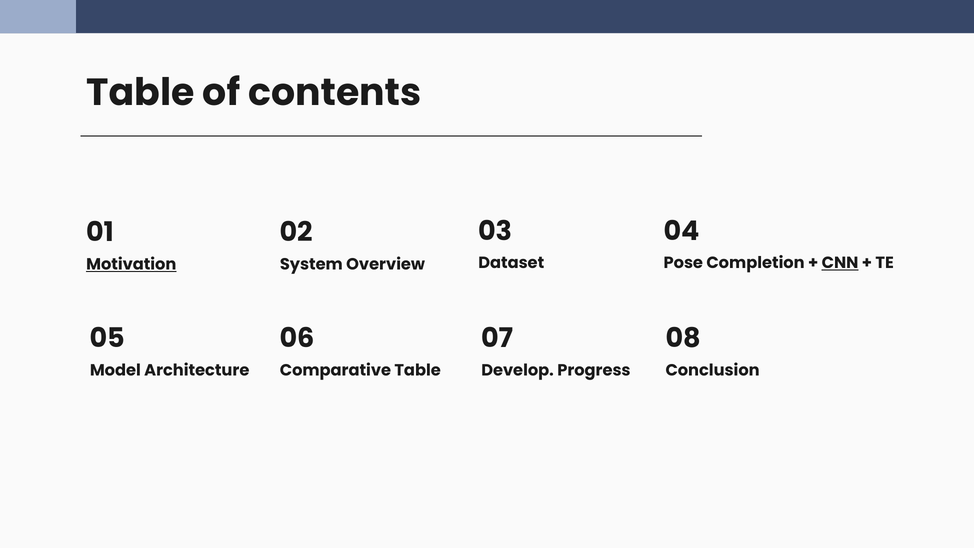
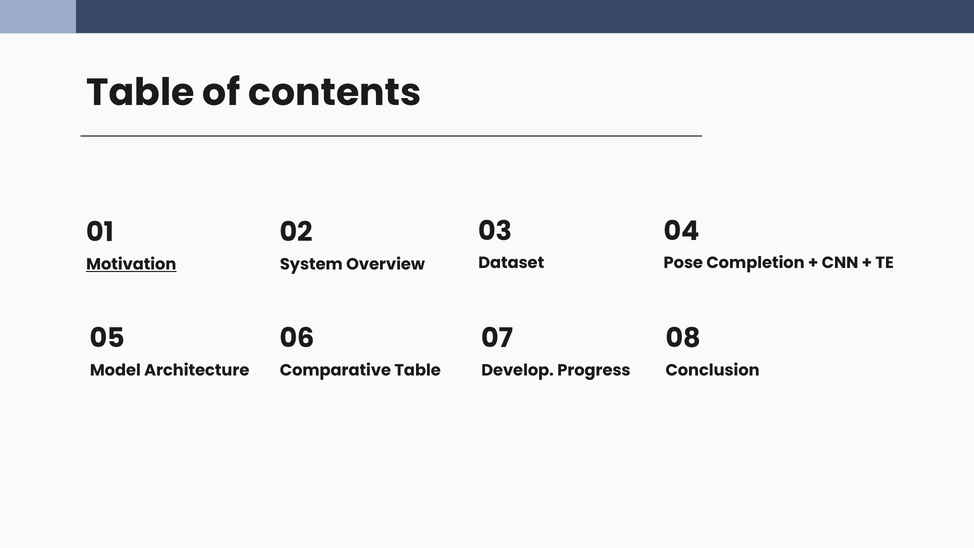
CNN underline: present -> none
